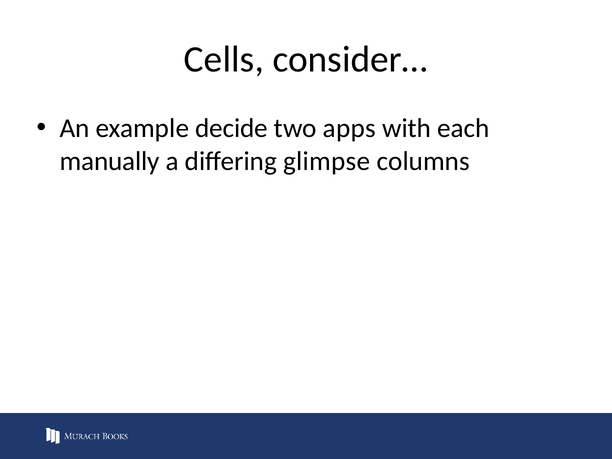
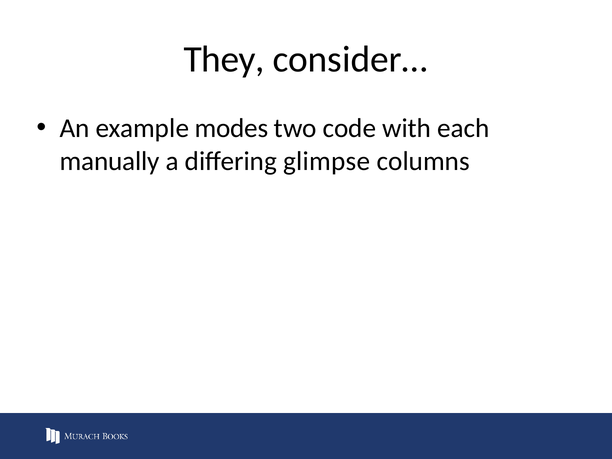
Cells: Cells -> They
decide: decide -> modes
apps: apps -> code
